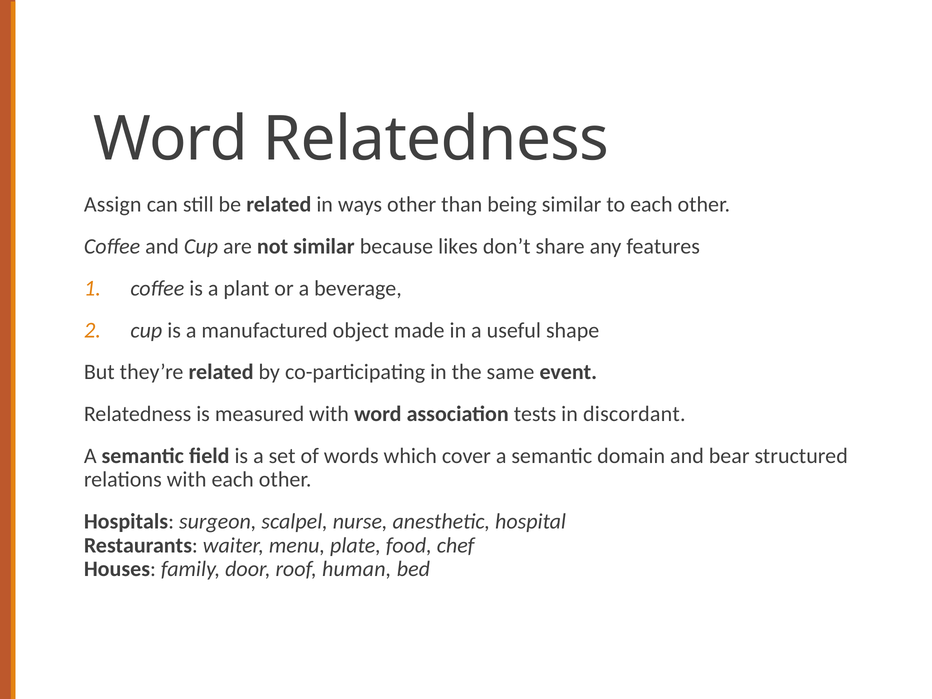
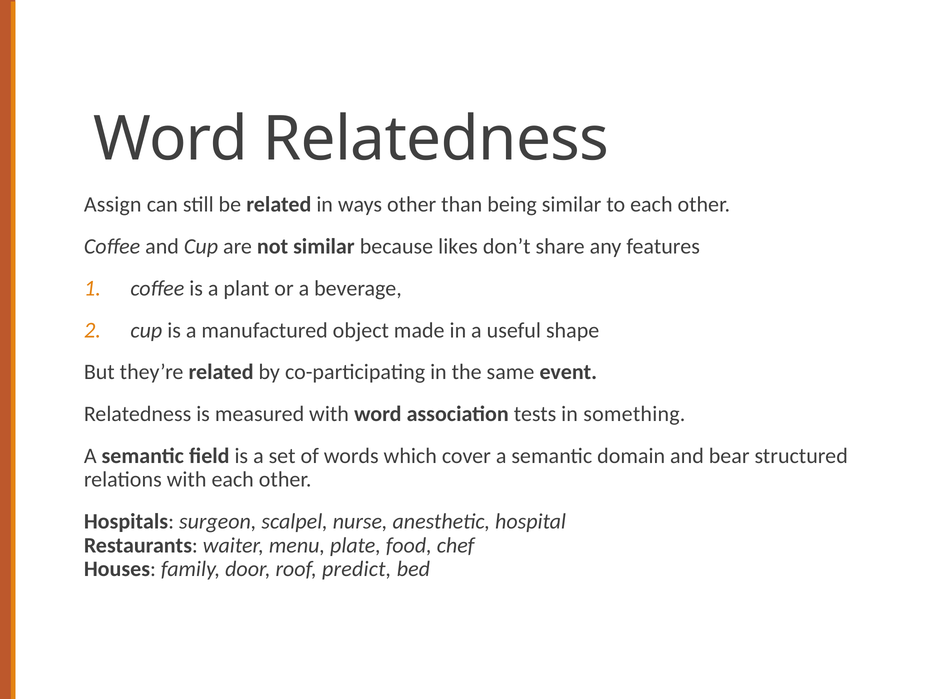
discordant: discordant -> something
human: human -> predict
